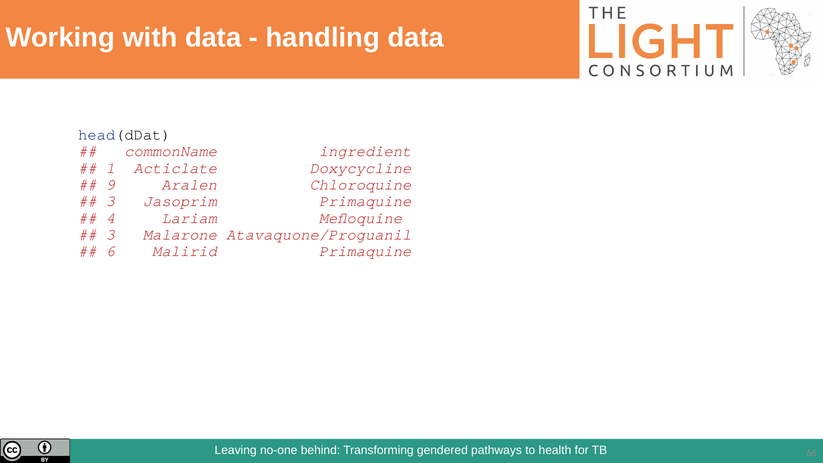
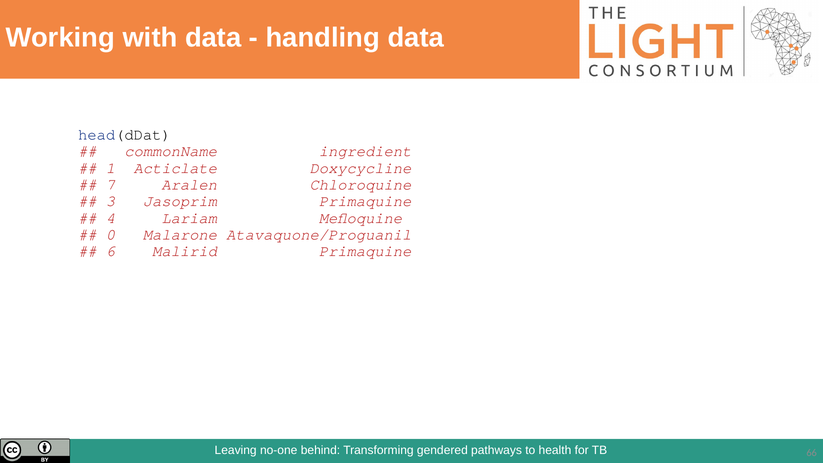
9: 9 -> 7
3 at (111, 235): 3 -> 0
